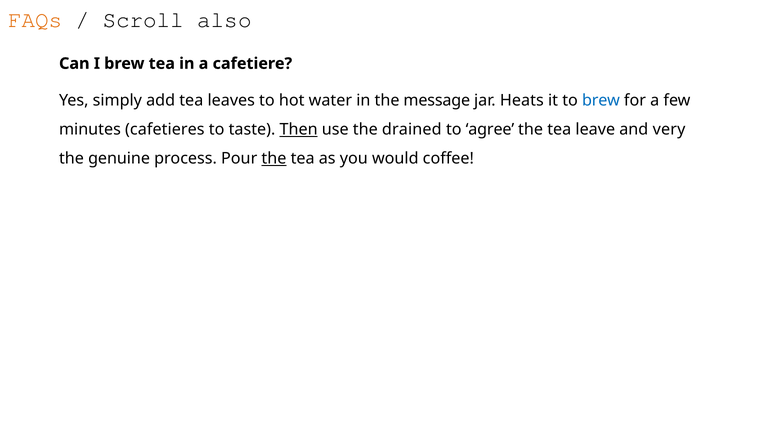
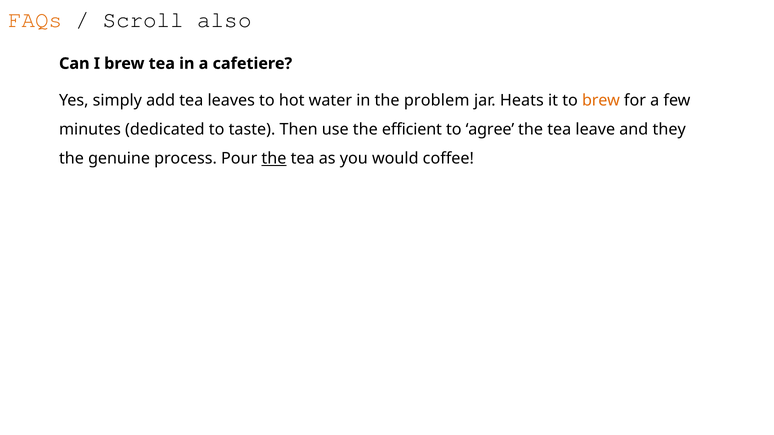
message: message -> problem
brew at (601, 101) colour: blue -> orange
cafetieres: cafetieres -> dedicated
Then underline: present -> none
drained: drained -> efficient
very: very -> they
